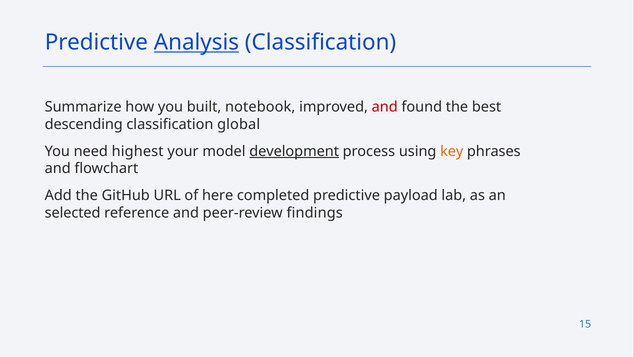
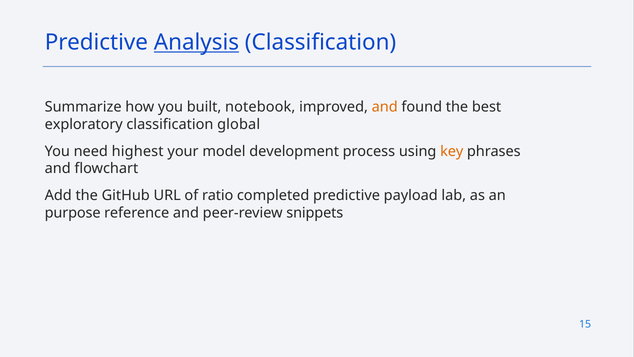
and at (385, 107) colour: red -> orange
descending: descending -> exploratory
development underline: present -> none
here: here -> ratio
selected: selected -> purpose
findings: findings -> snippets
